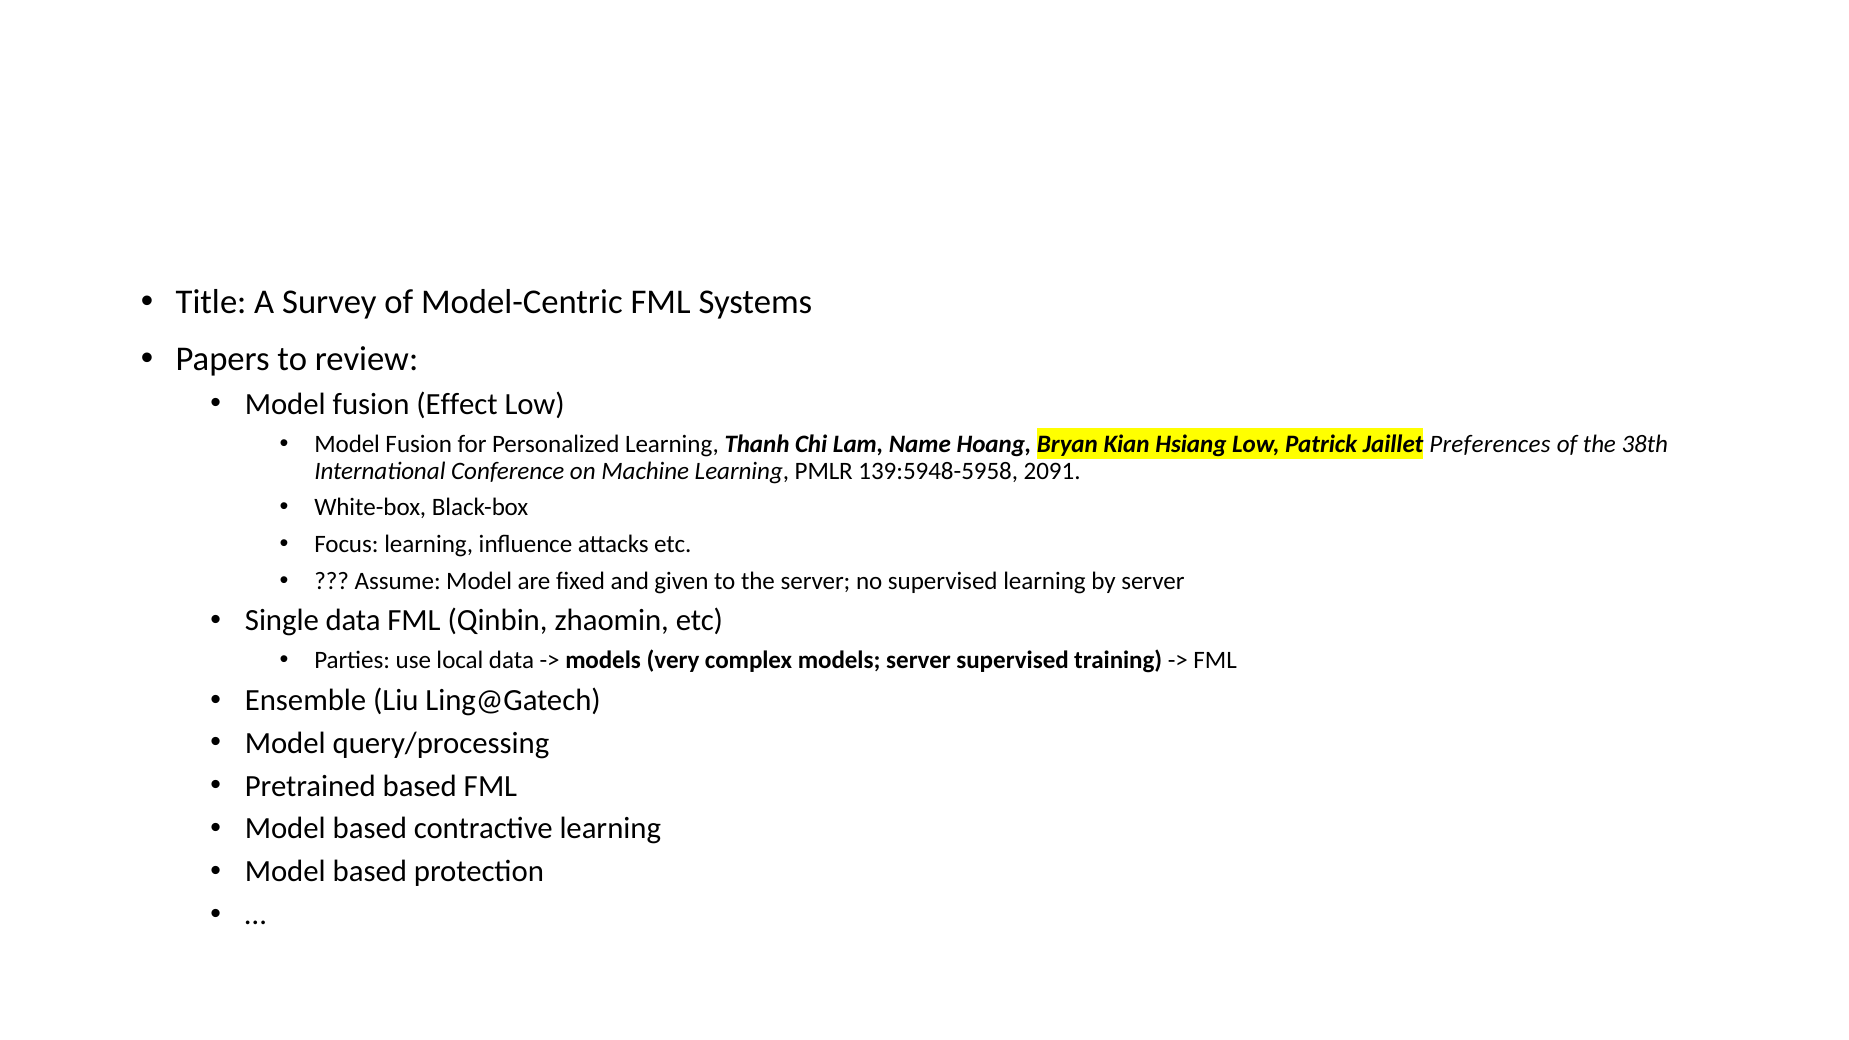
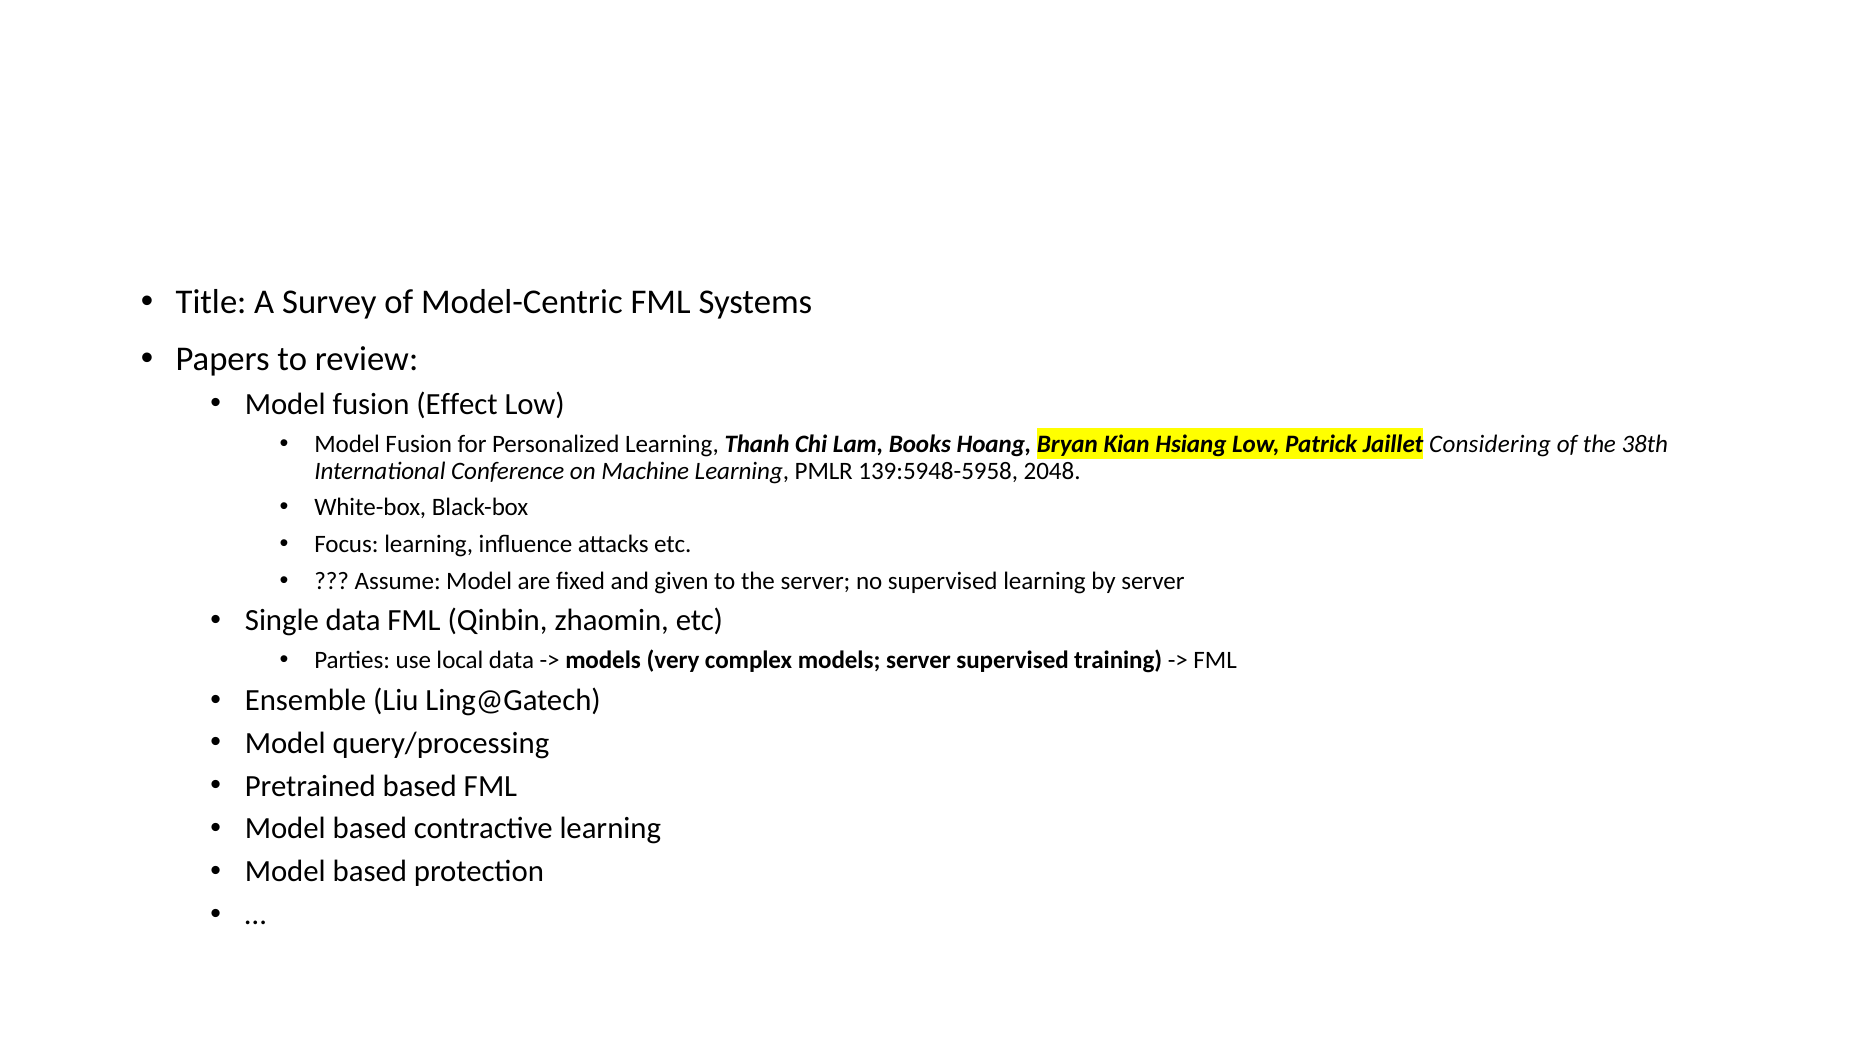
Name: Name -> Books
Preferences: Preferences -> Considering
2091: 2091 -> 2048
